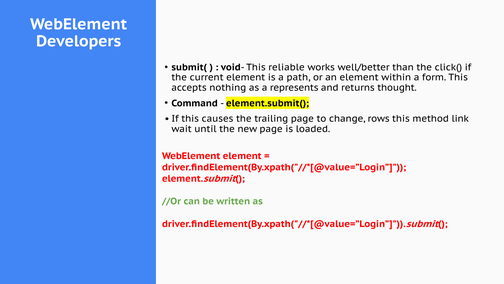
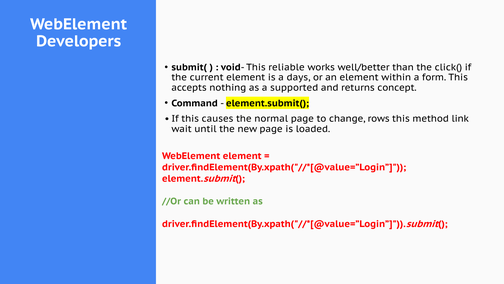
path: path -> days
represents: represents -> supported
thought: thought -> concept
trailing: trailing -> normal
